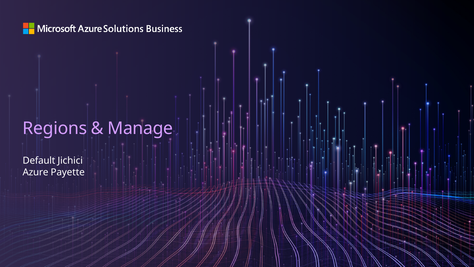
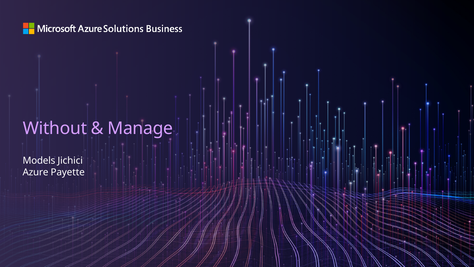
Regions: Regions -> Without
Default: Default -> Models
